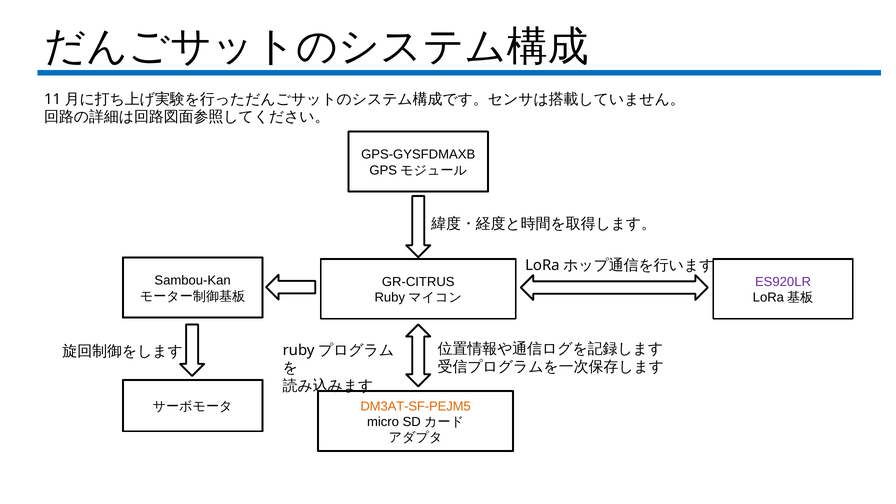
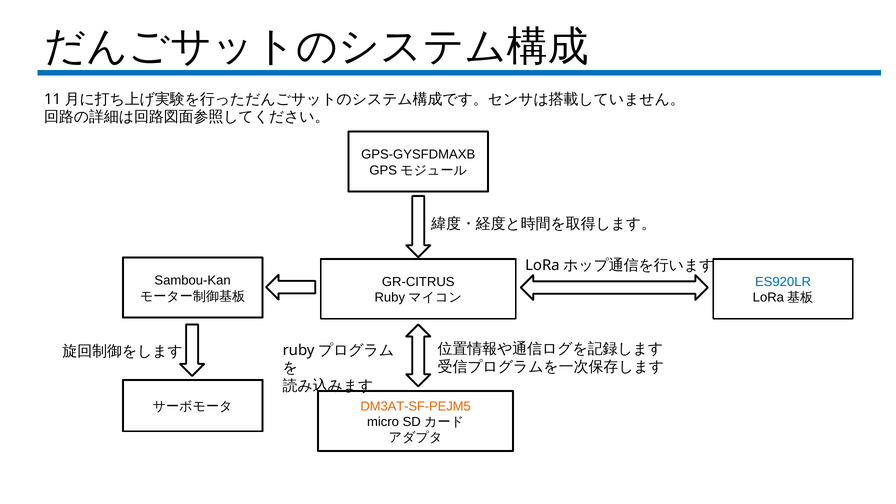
ES920LR colour: purple -> blue
